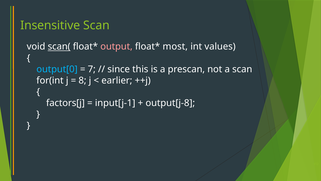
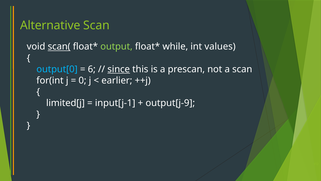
Insensitive: Insensitive -> Alternative
output colour: pink -> light green
most: most -> while
7: 7 -> 6
since underline: none -> present
8: 8 -> 0
factors[j: factors[j -> limited[j
output[j-8: output[j-8 -> output[j-9
